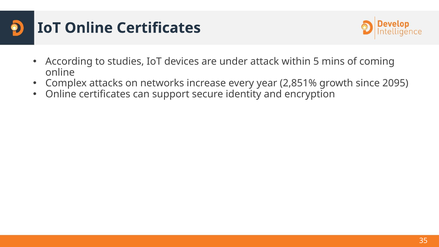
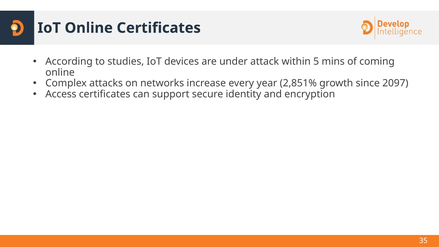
2095: 2095 -> 2097
Online at (61, 94): Online -> Access
